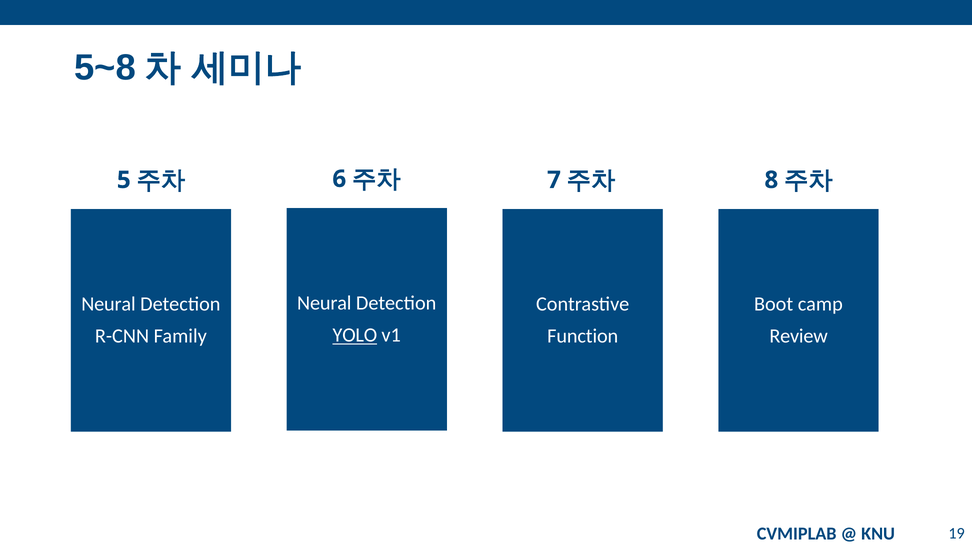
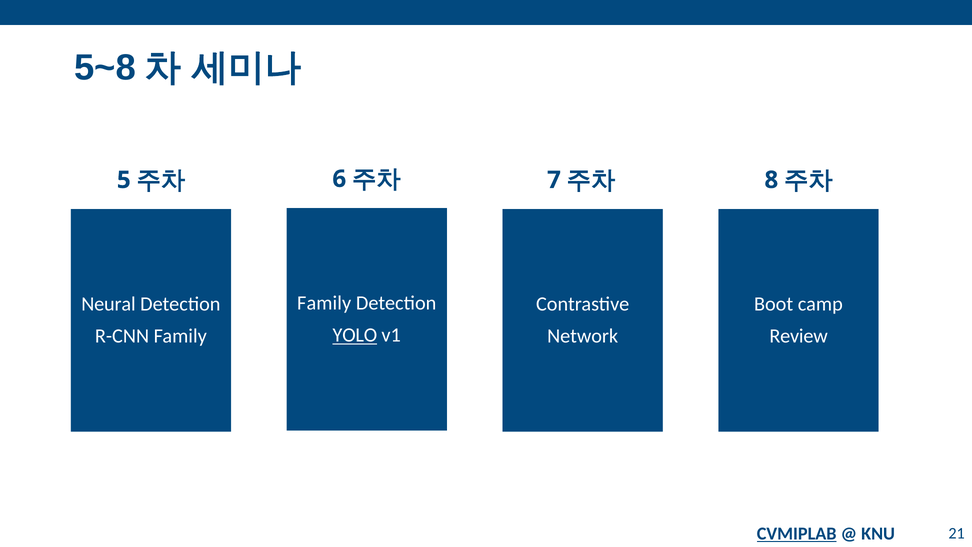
Neural at (324, 303): Neural -> Family
Function: Function -> Network
CVMIPLAB underline: none -> present
19: 19 -> 21
